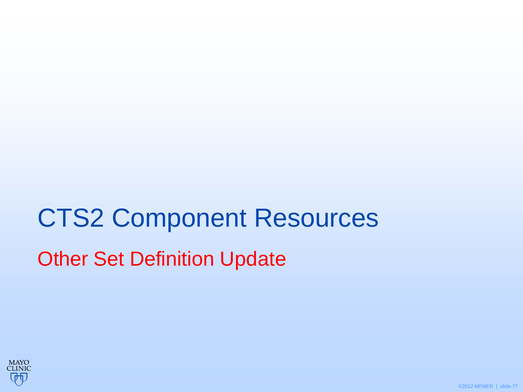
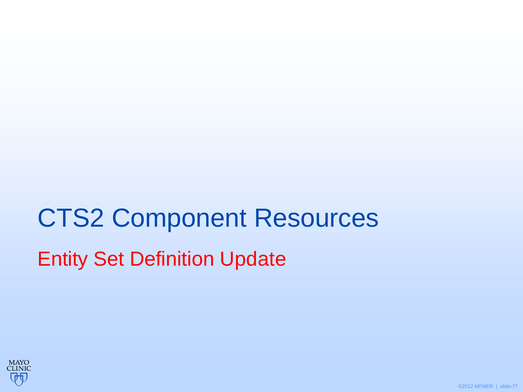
Other: Other -> Entity
